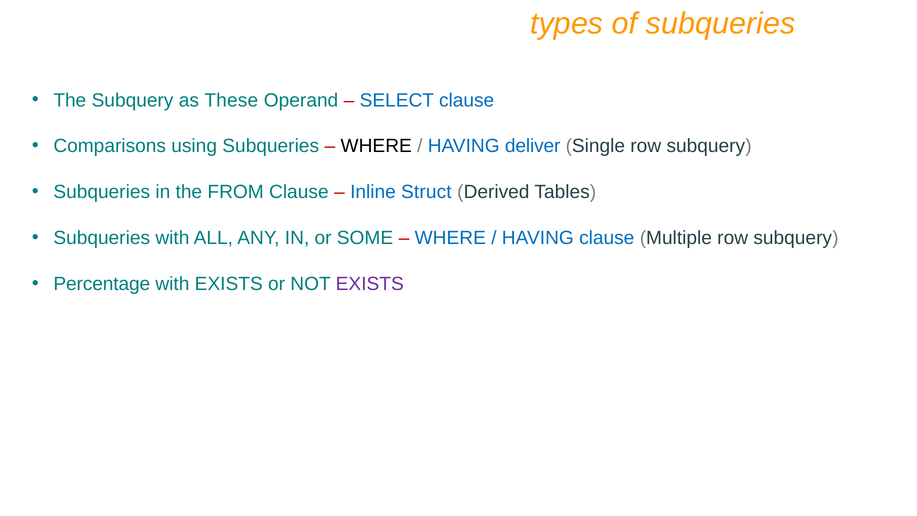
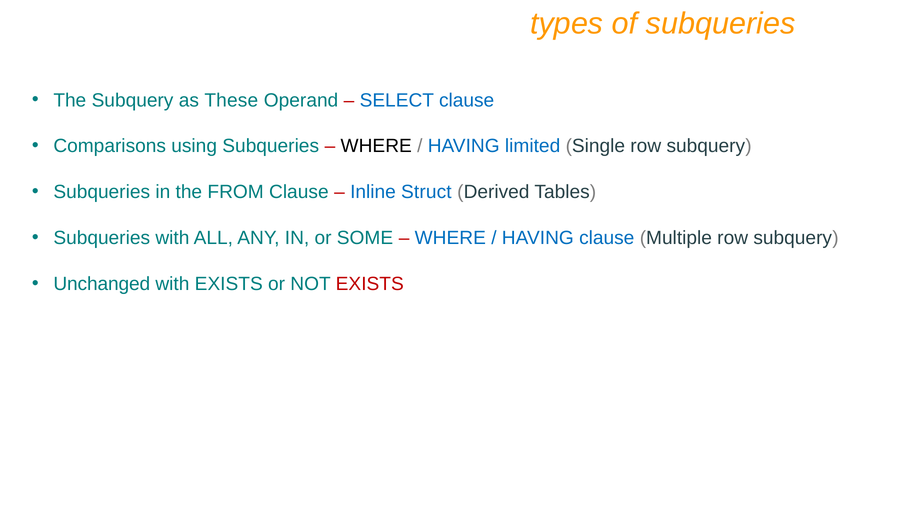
deliver: deliver -> limited
Percentage: Percentage -> Unchanged
EXISTS at (370, 284) colour: purple -> red
